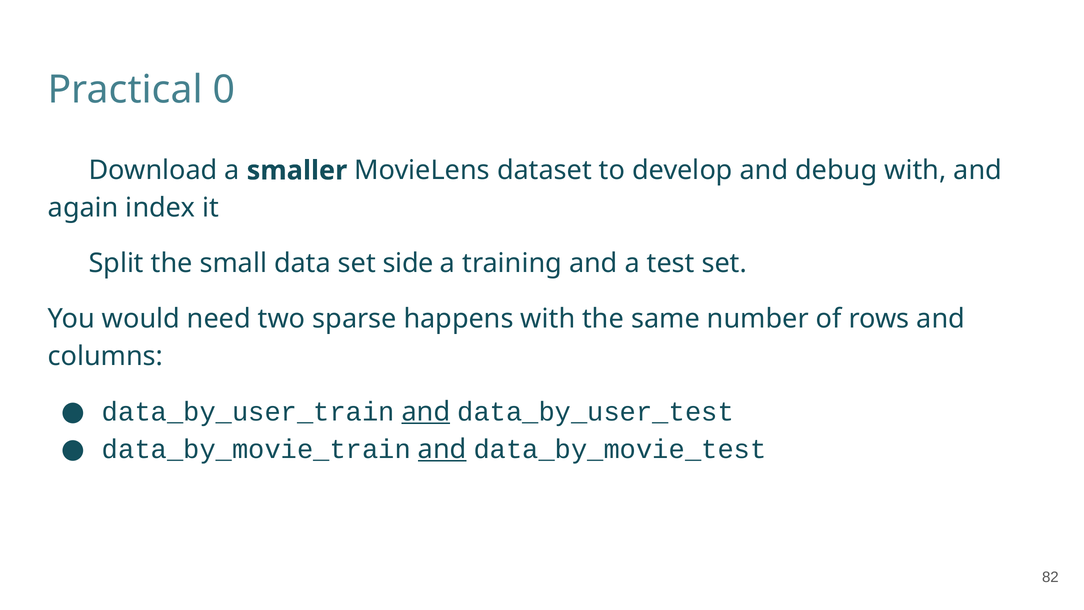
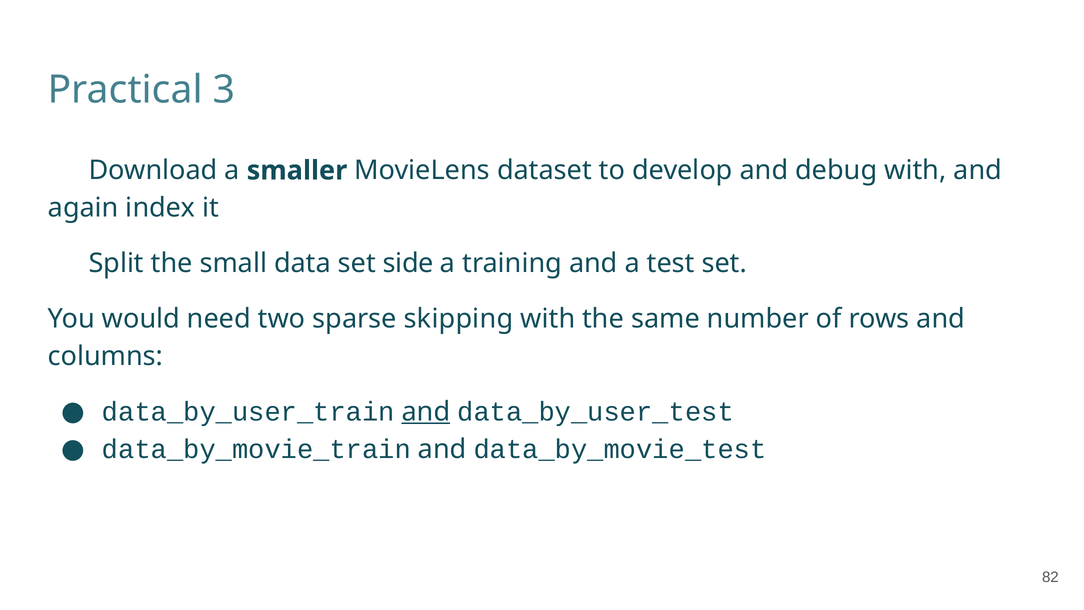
0: 0 -> 3
happens: happens -> skipping
and at (442, 449) underline: present -> none
